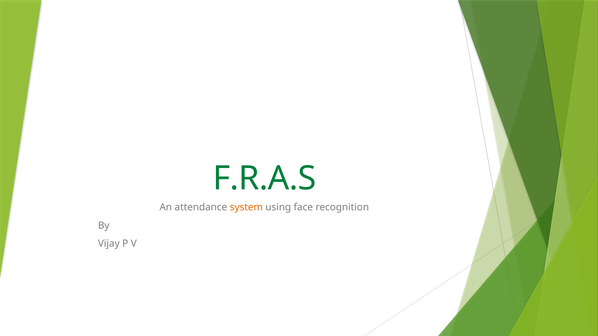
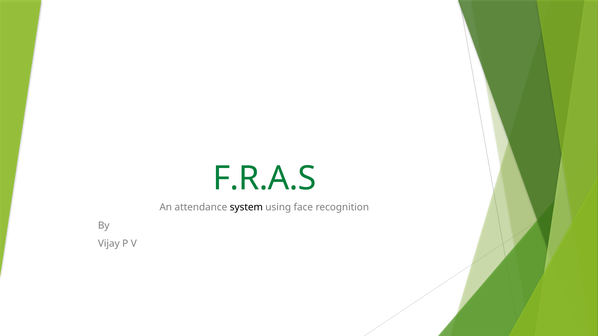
system colour: orange -> black
